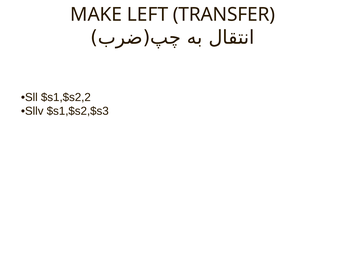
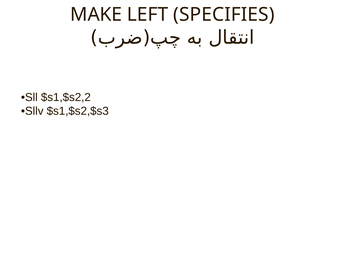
TRANSFER: TRANSFER -> SPECIFIES
